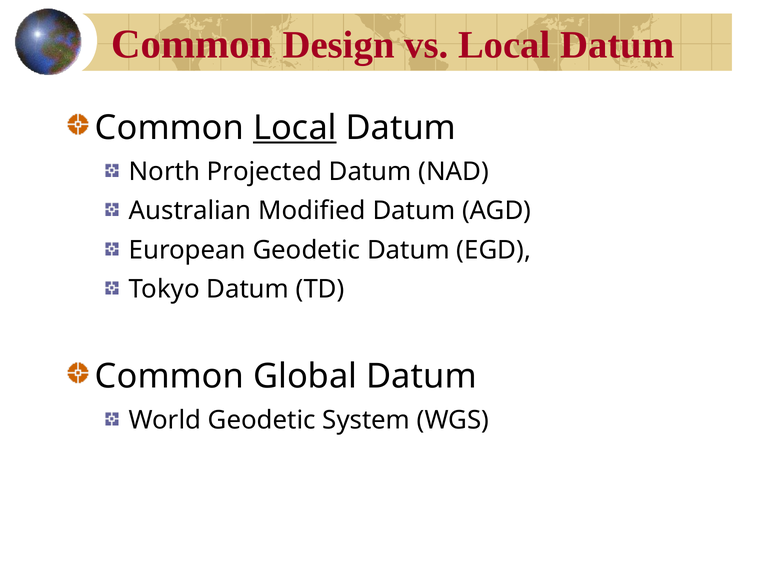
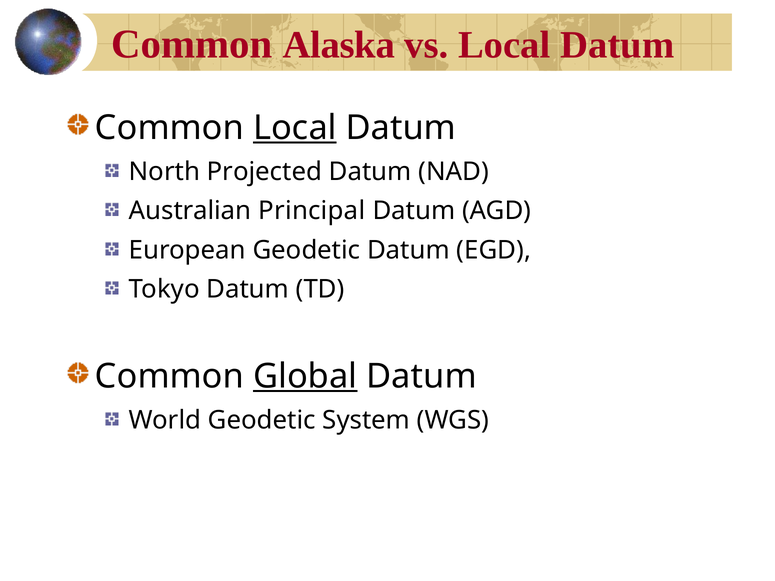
Design: Design -> Alaska
Modified: Modified -> Principal
Global underline: none -> present
